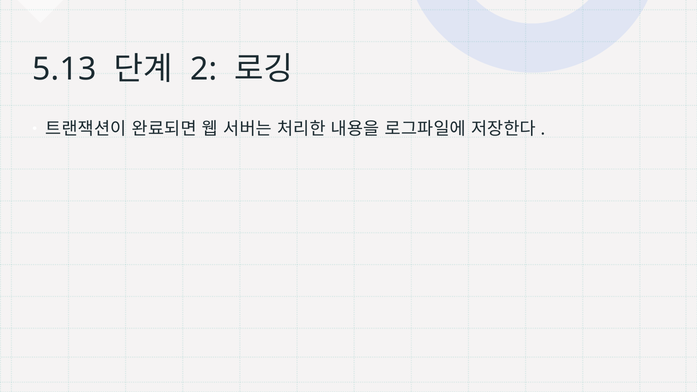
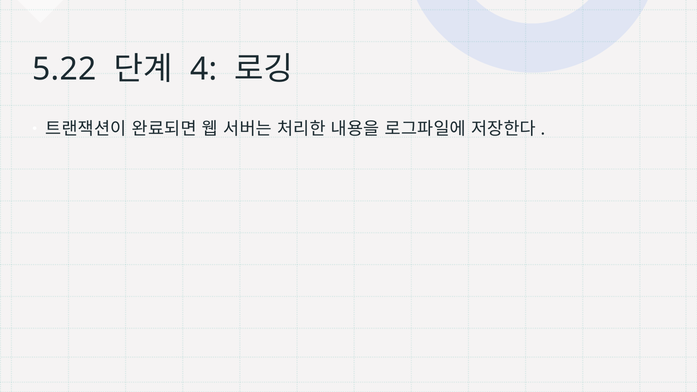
5.13: 5.13 -> 5.22
2: 2 -> 4
